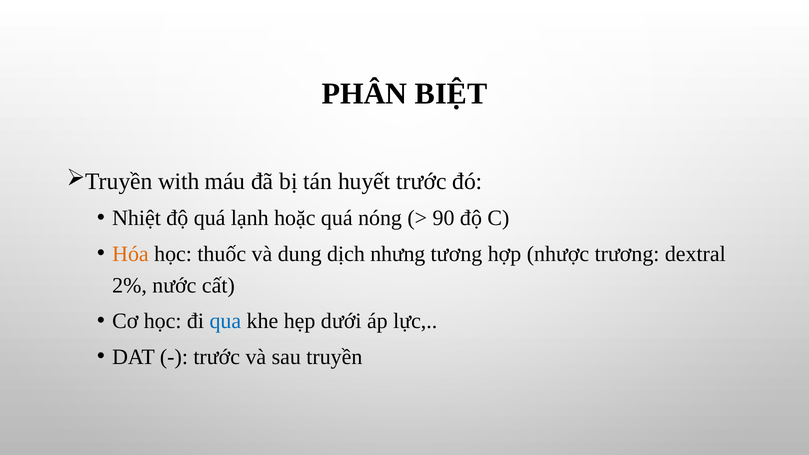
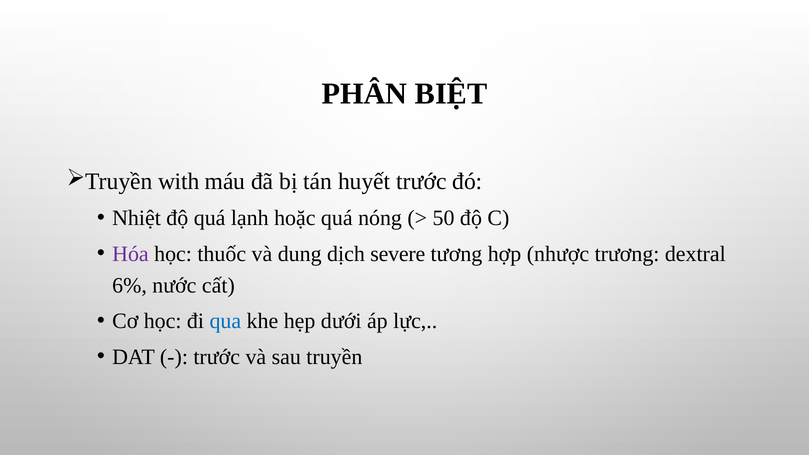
90: 90 -> 50
Hóa colour: orange -> purple
nhưng: nhưng -> severe
2%: 2% -> 6%
